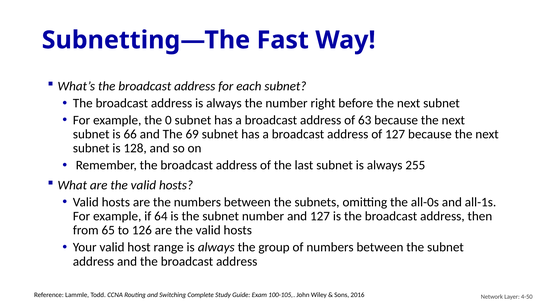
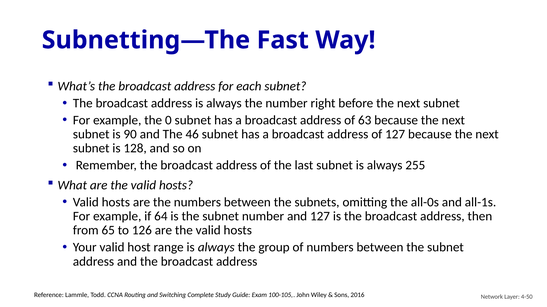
66: 66 -> 90
69: 69 -> 46
